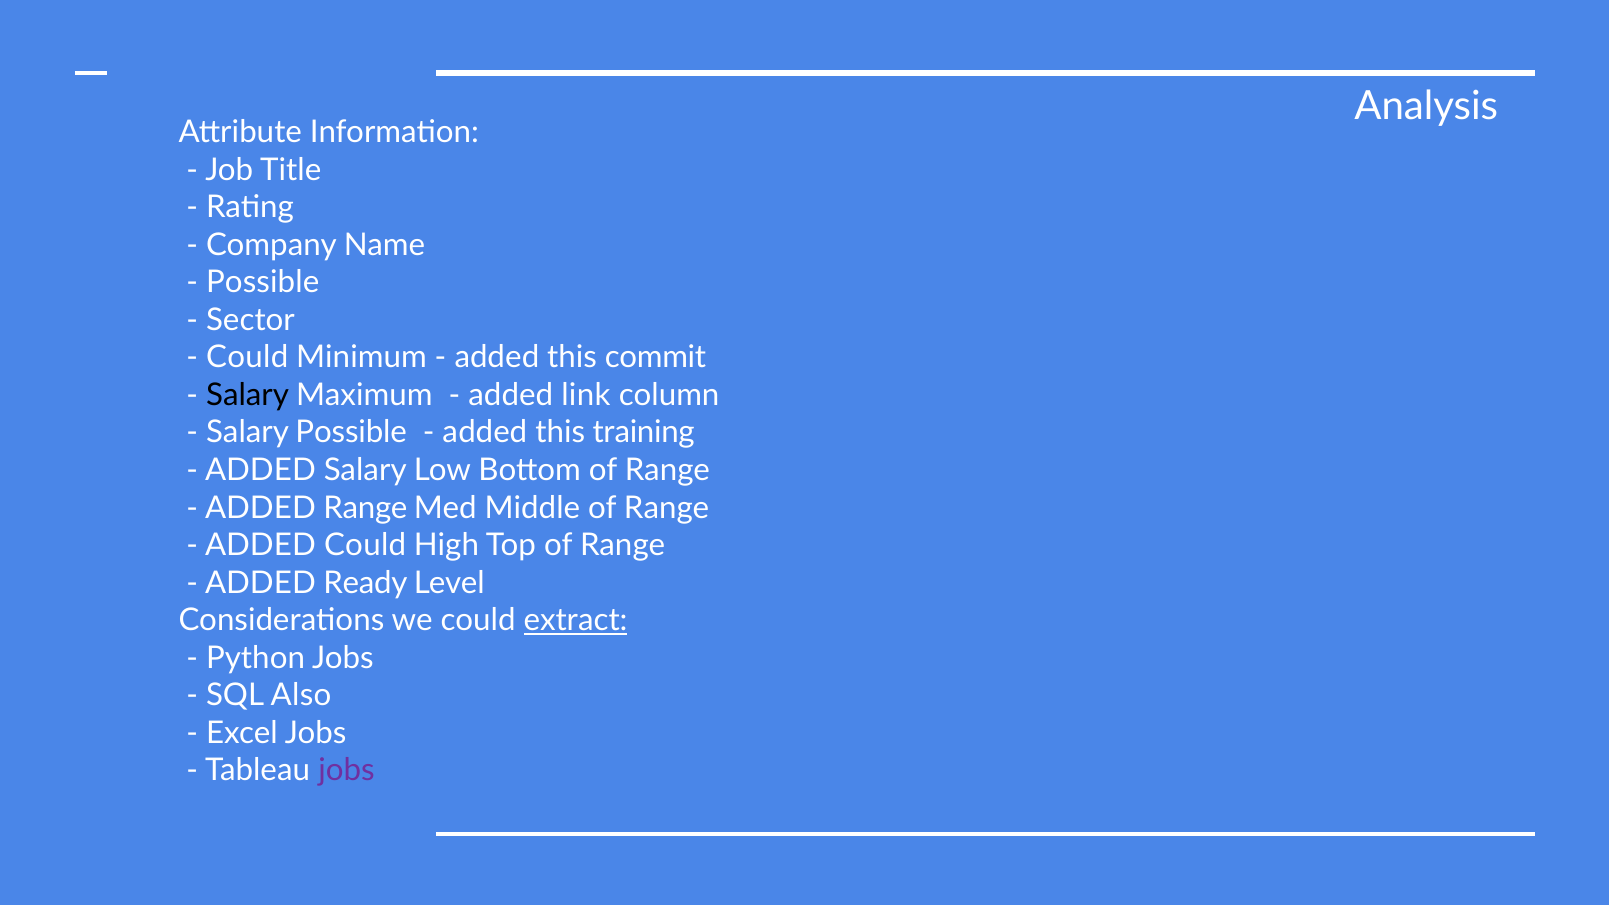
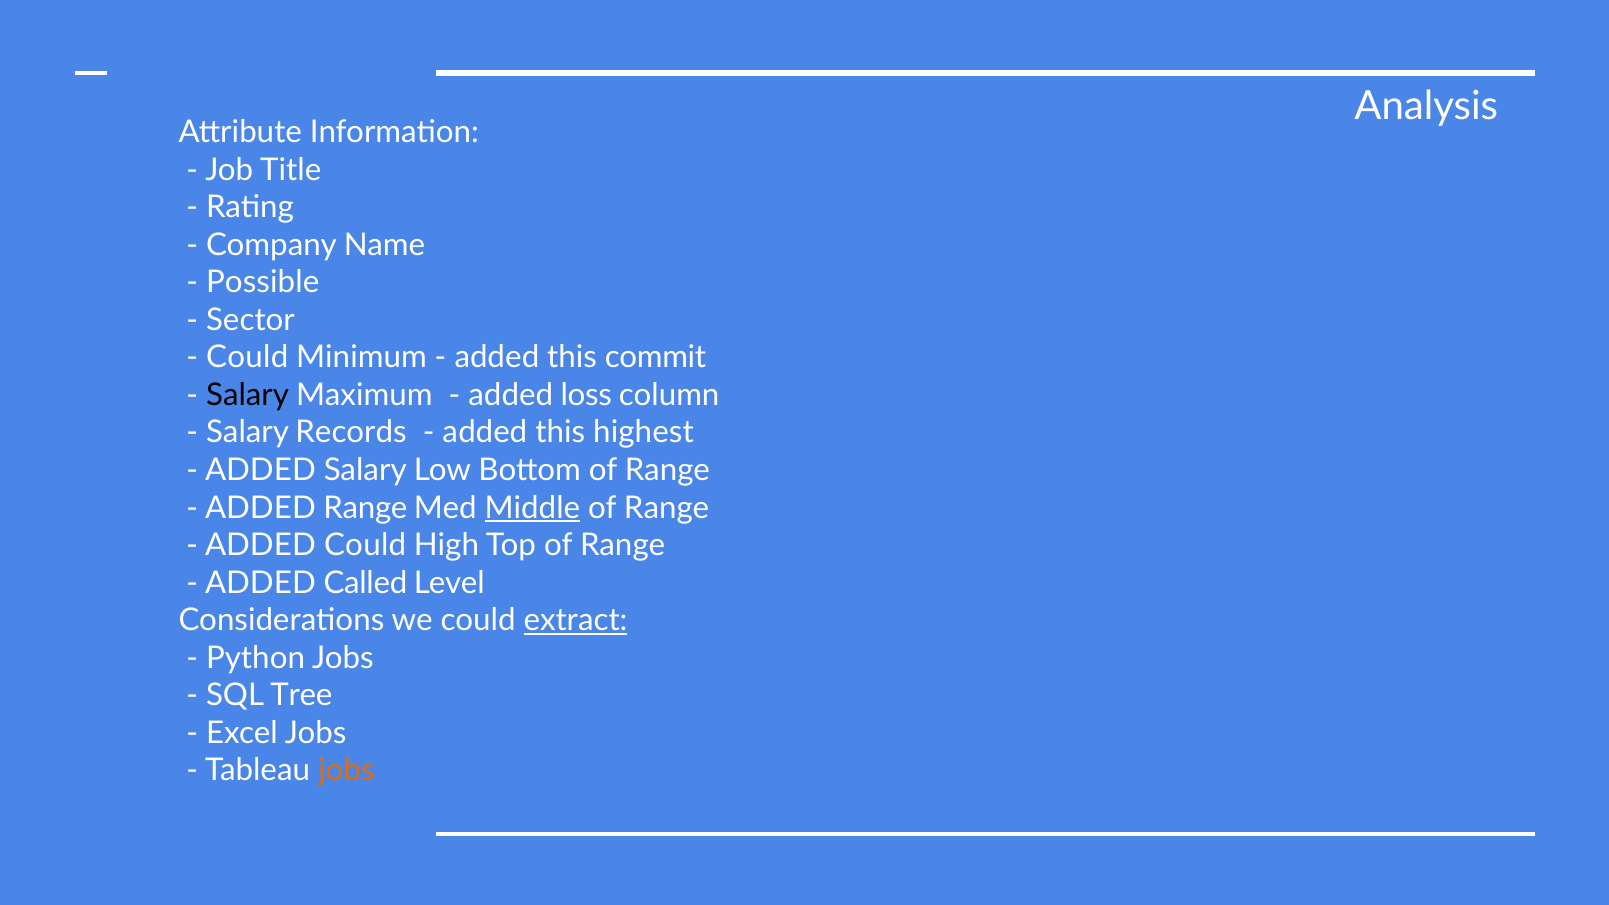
link: link -> loss
Salary Possible: Possible -> Records
training: training -> highest
Middle underline: none -> present
Ready: Ready -> Called
Also: Also -> Tree
jobs at (346, 771) colour: purple -> orange
